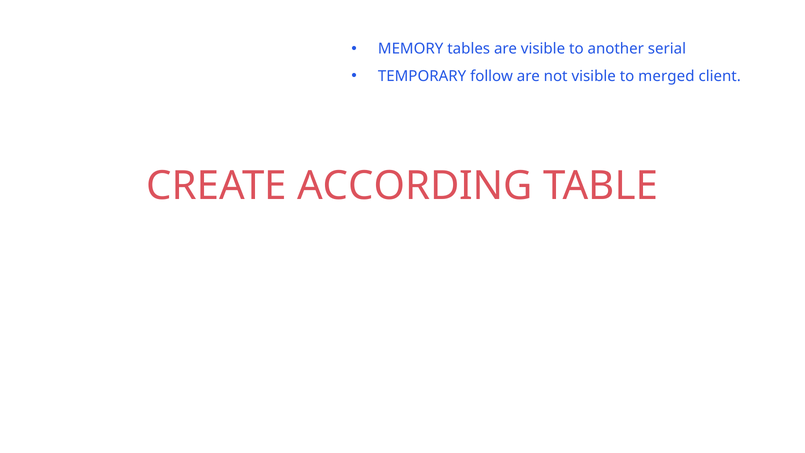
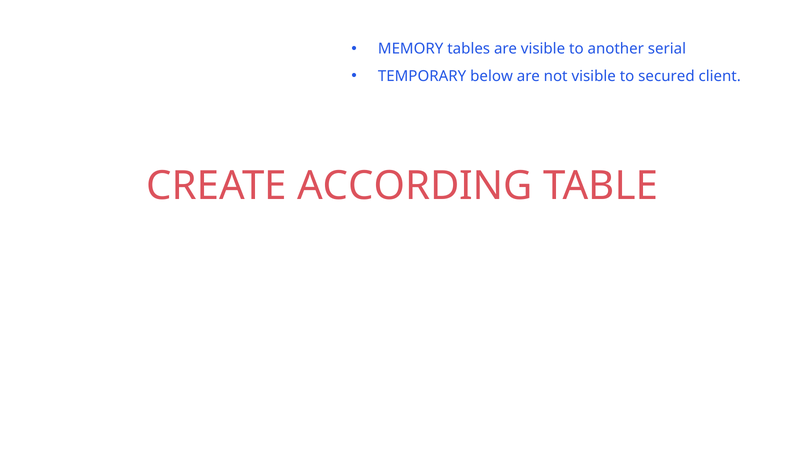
follow: follow -> below
merged: merged -> secured
